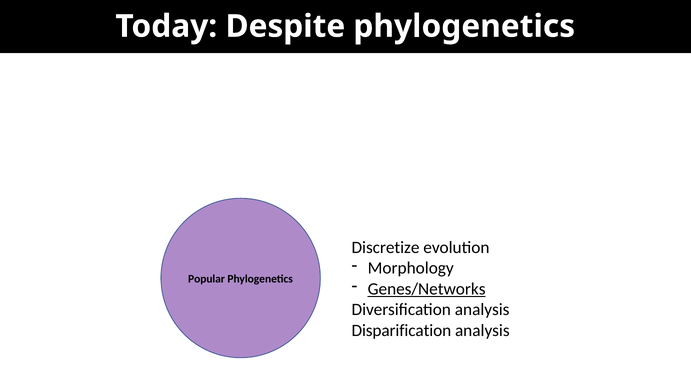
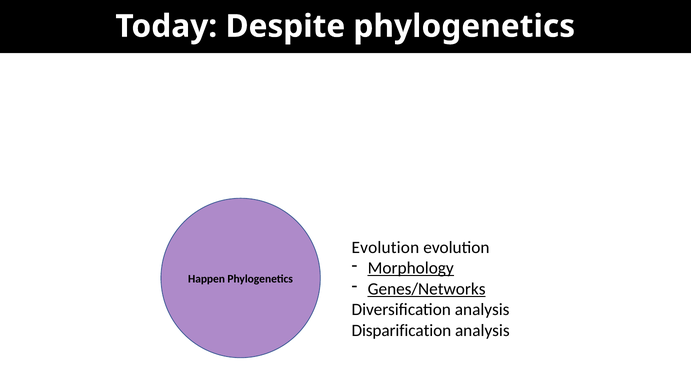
Discretize at (385, 247): Discretize -> Evolution
Morphology underline: none -> present
Popular: Popular -> Happen
